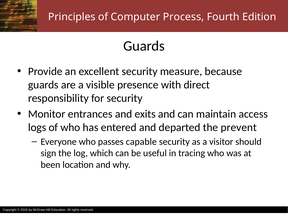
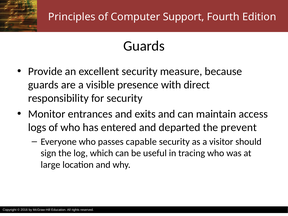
Process: Process -> Support
been: been -> large
